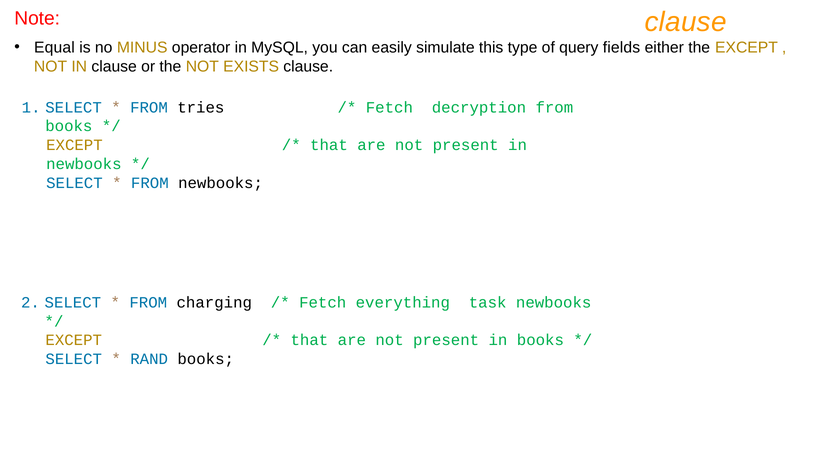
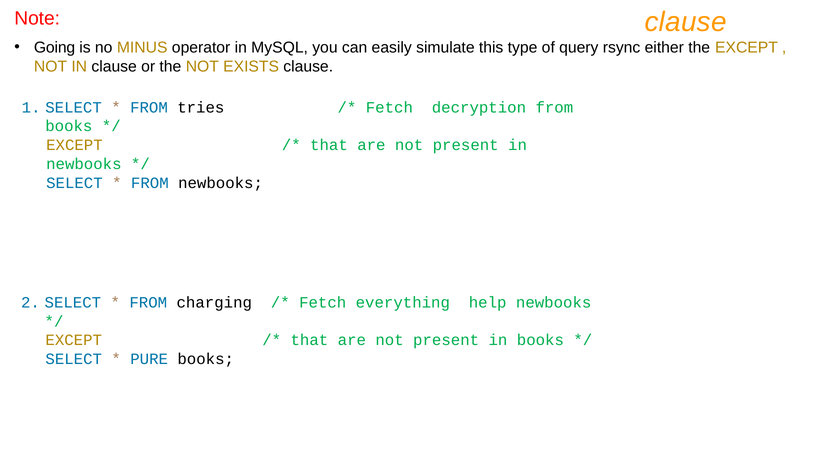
Equal: Equal -> Going
fields: fields -> rsync
task: task -> help
RAND: RAND -> PURE
